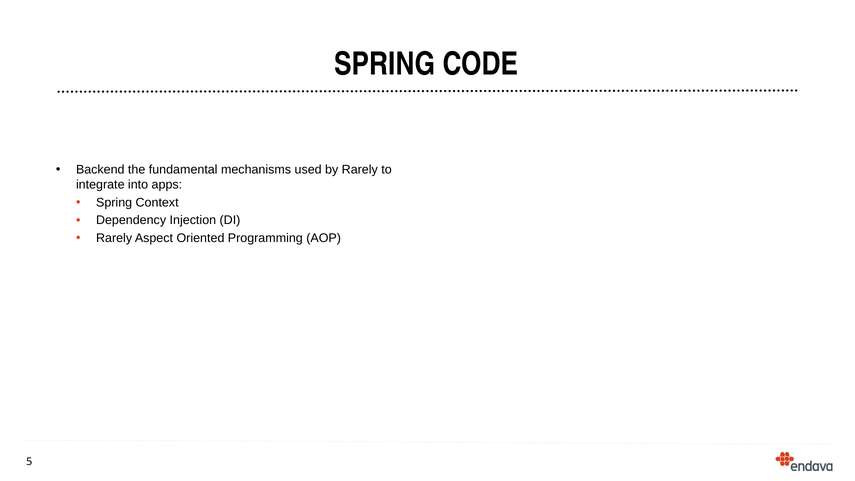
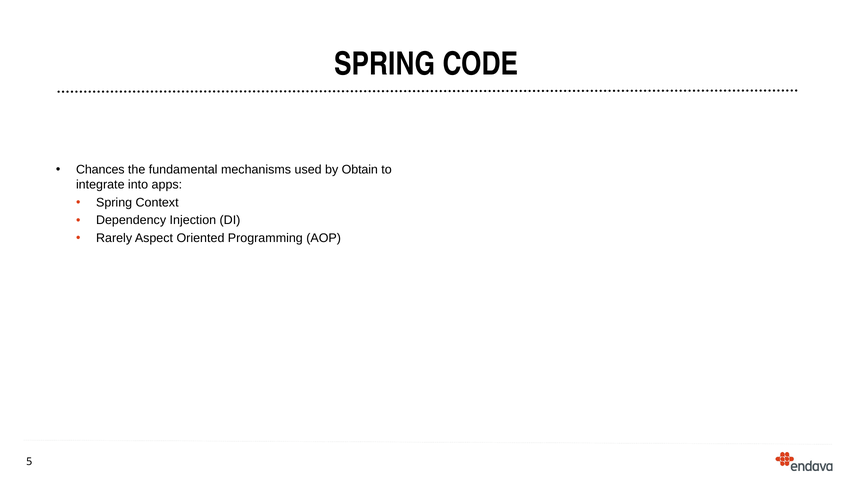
Backend: Backend -> Chances
by Rarely: Rarely -> Obtain
